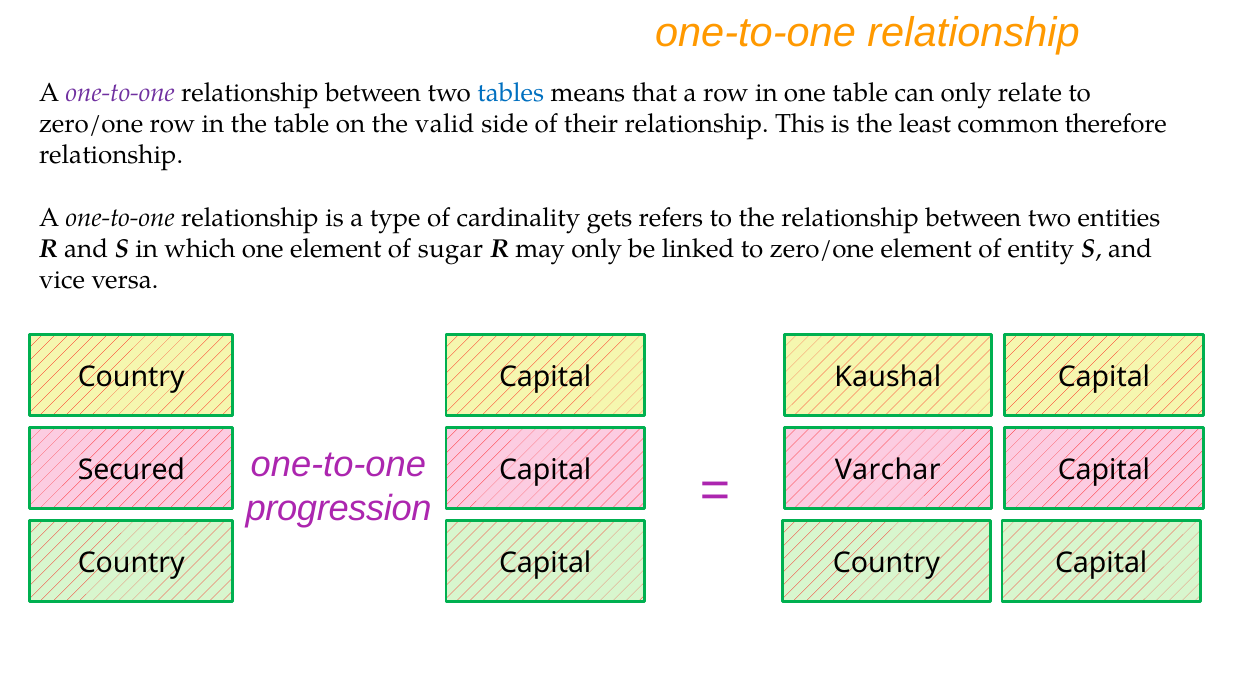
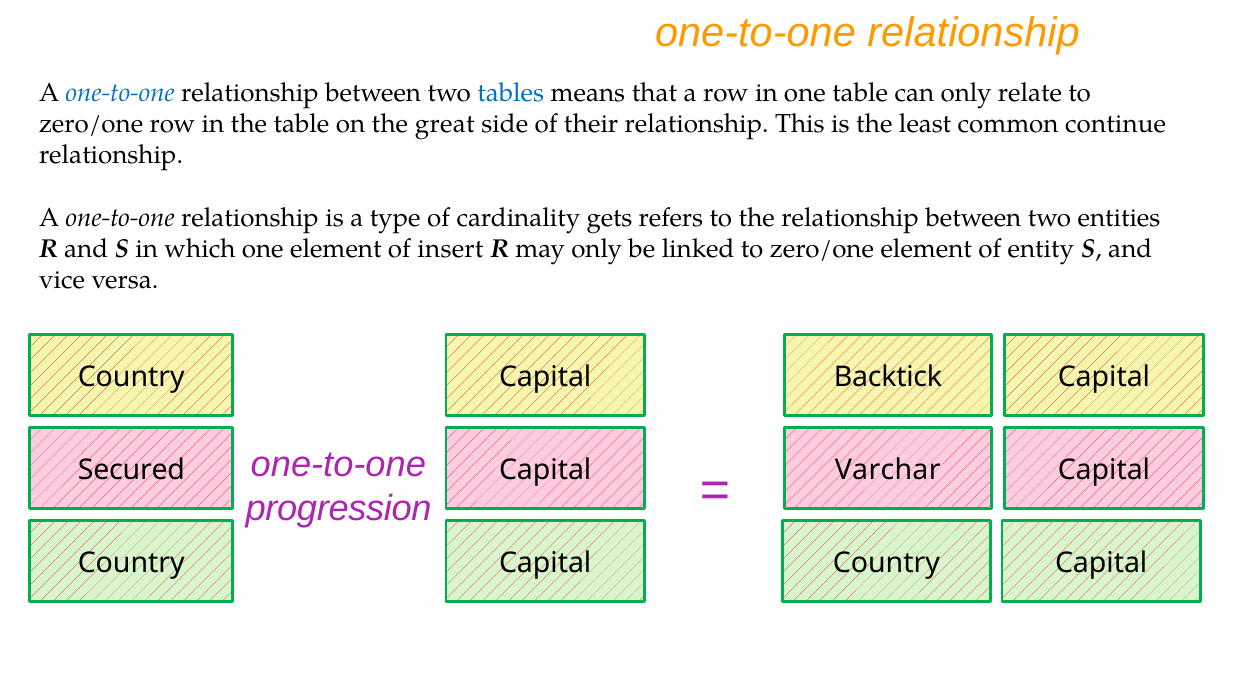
one-to-one at (120, 93) colour: purple -> blue
valid: valid -> great
therefore: therefore -> continue
sugar: sugar -> insert
Kaushal: Kaushal -> Backtick
